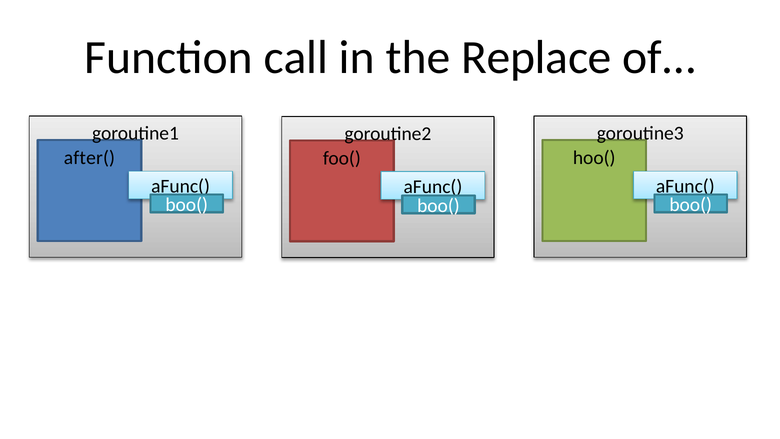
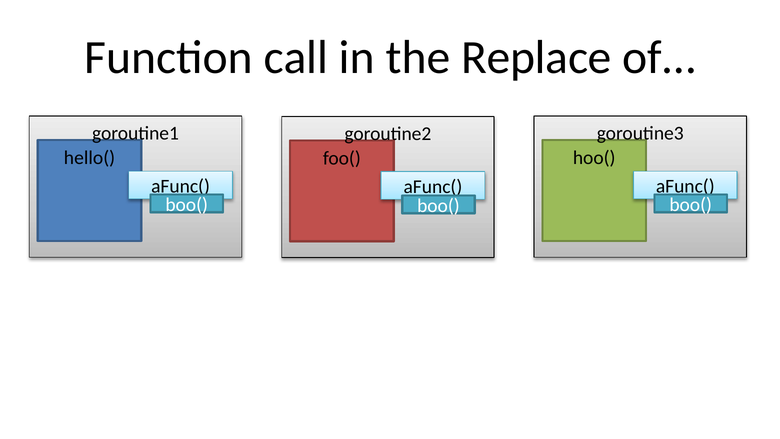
after(: after( -> hello(
